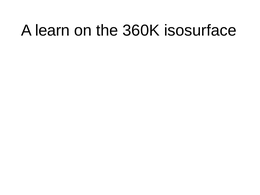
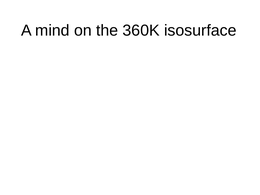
learn: learn -> mind
